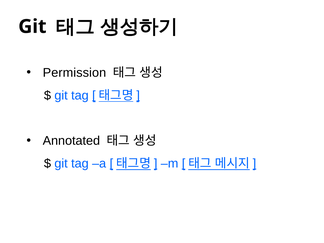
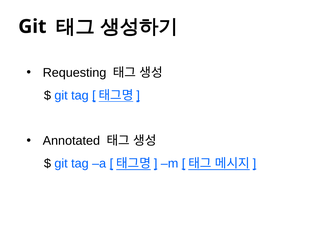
Permission: Permission -> Requesting
